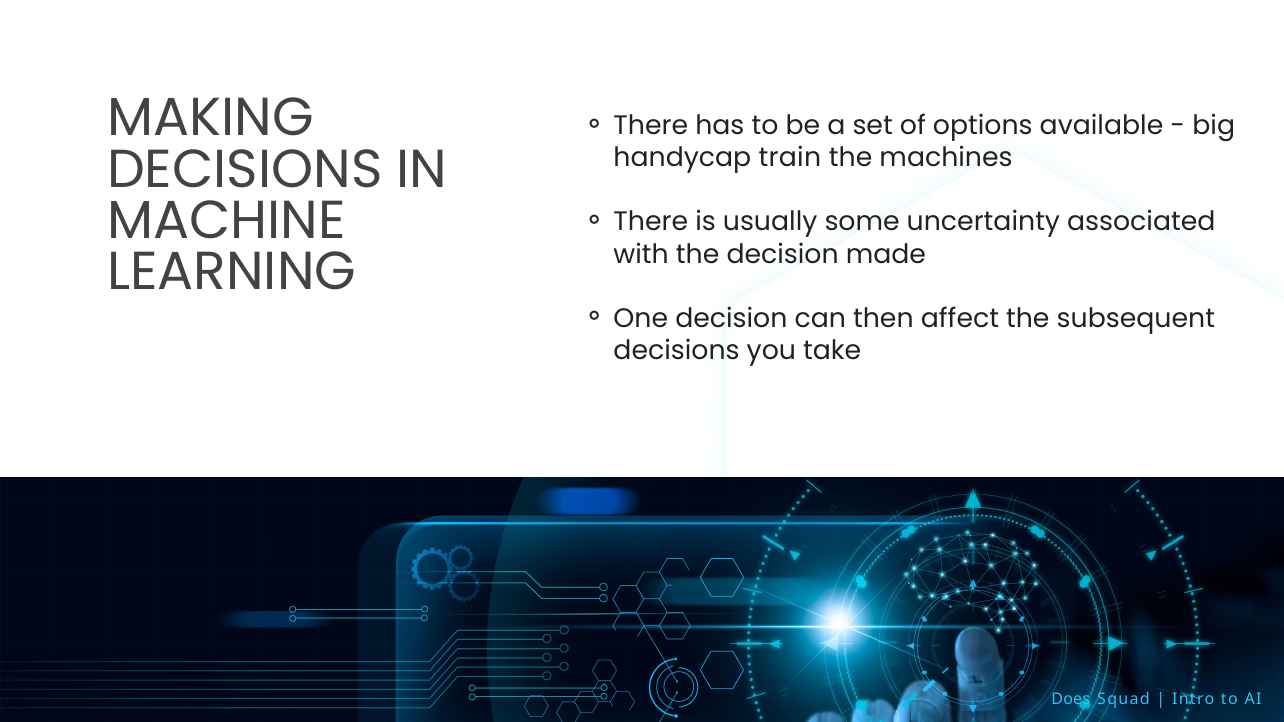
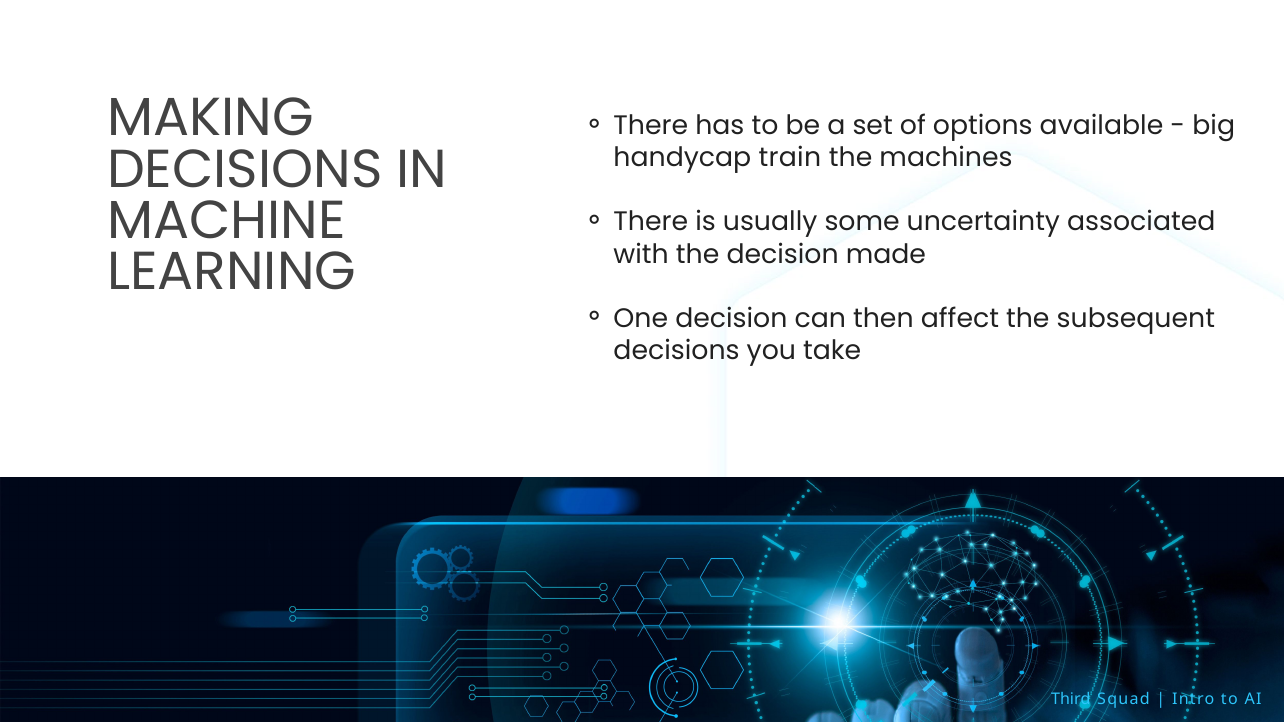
Does: Does -> Third
